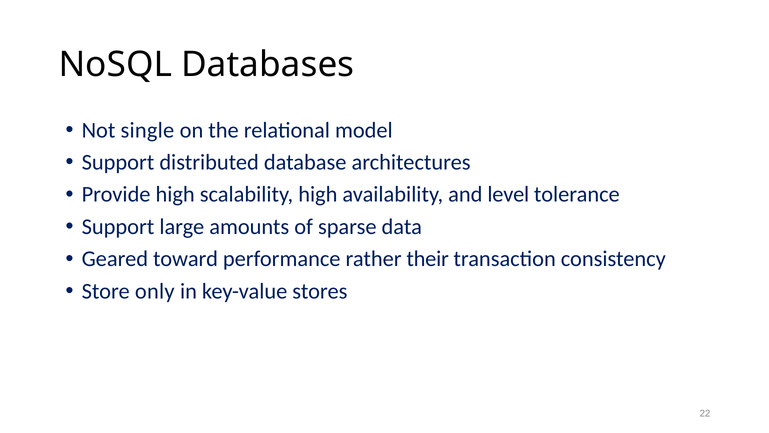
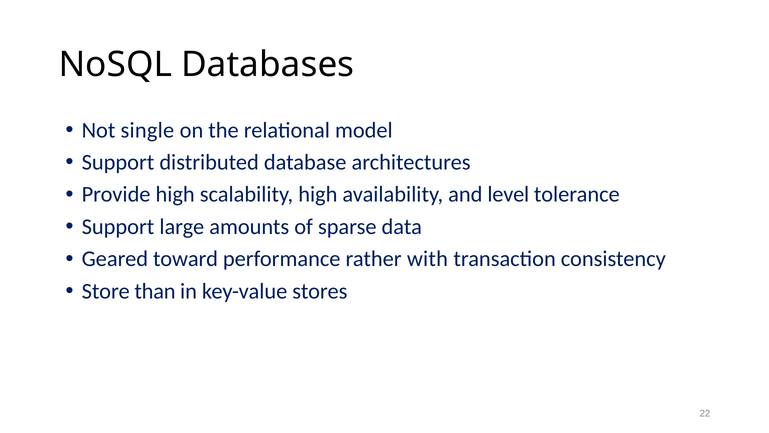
their: their -> with
only: only -> than
